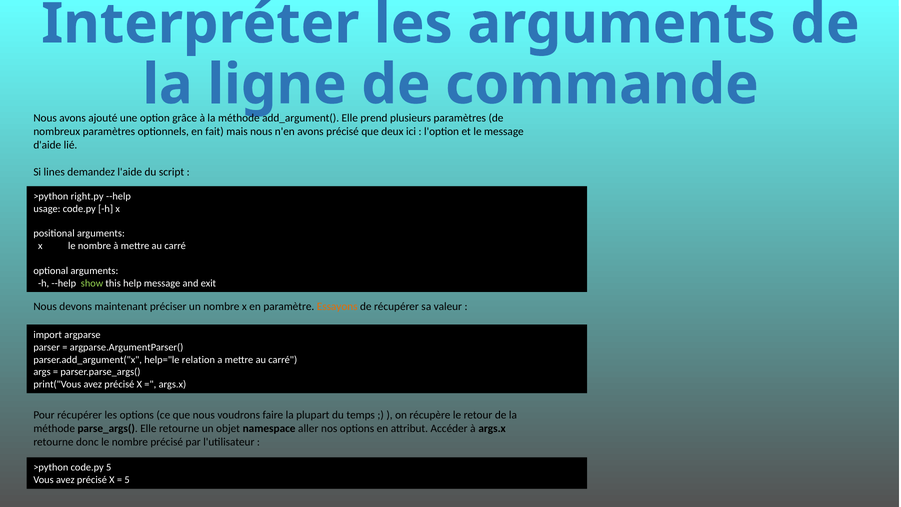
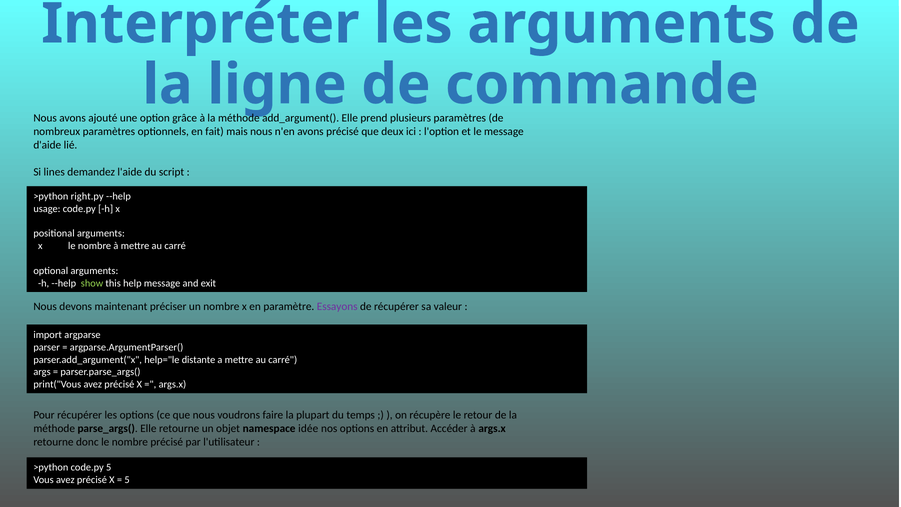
Essayons colour: orange -> purple
relation: relation -> distante
aller: aller -> idée
